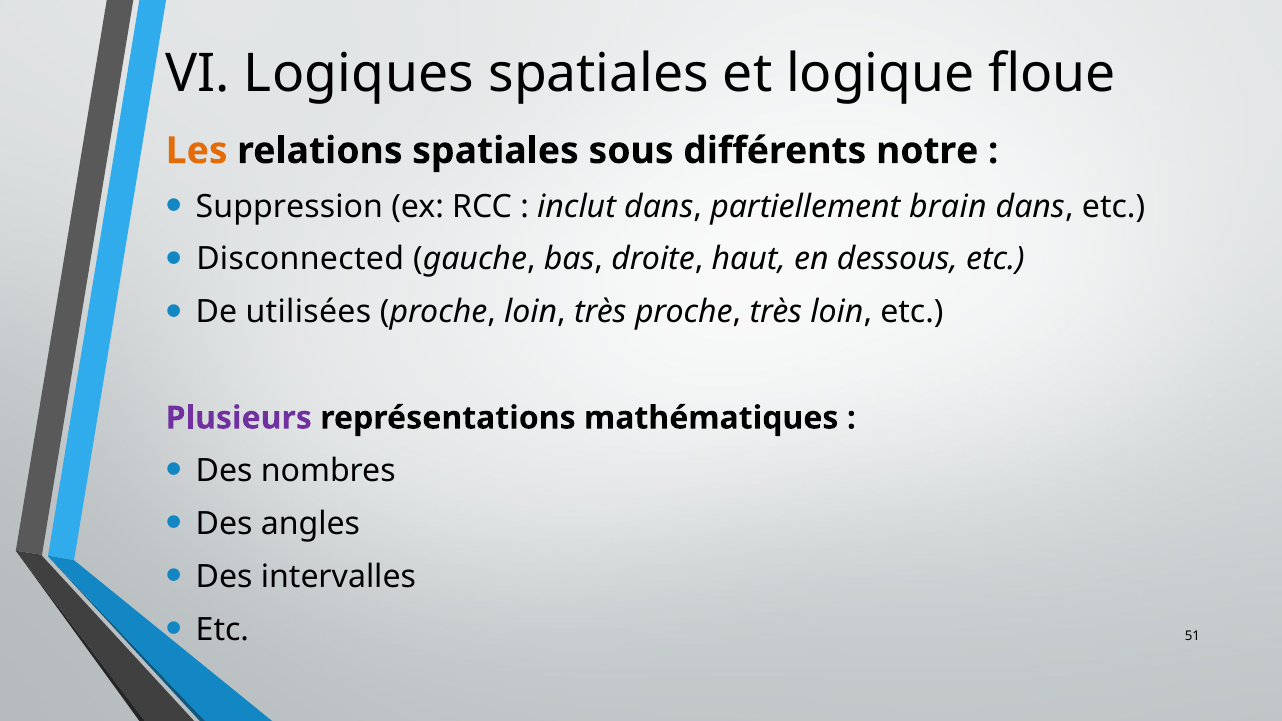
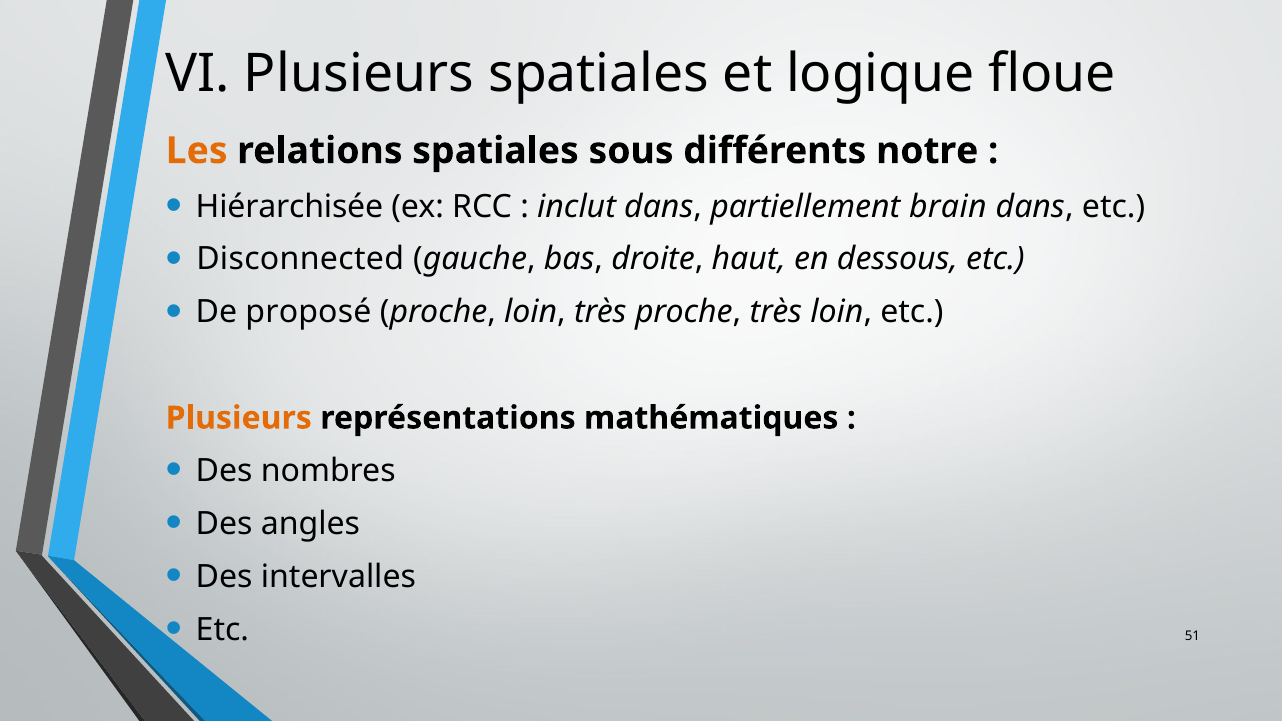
VI Logiques: Logiques -> Plusieurs
Suppression: Suppression -> Hiérarchisée
utilisées: utilisées -> proposé
Plusieurs at (239, 418) colour: purple -> orange
